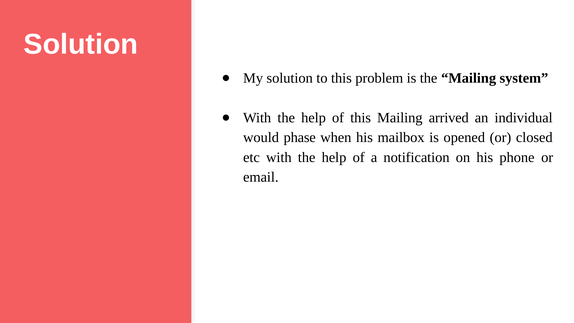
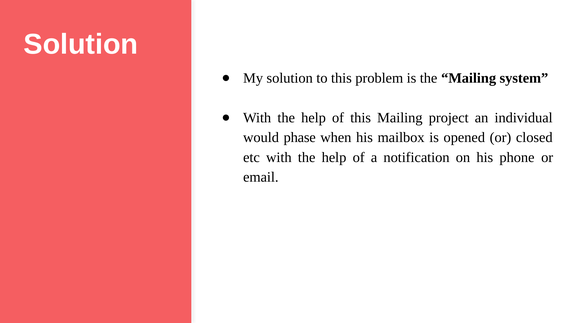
arrived: arrived -> project
